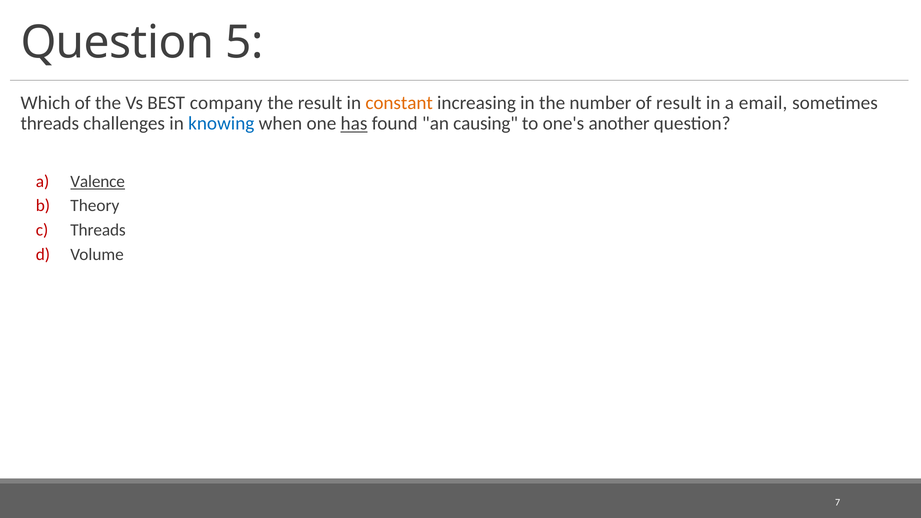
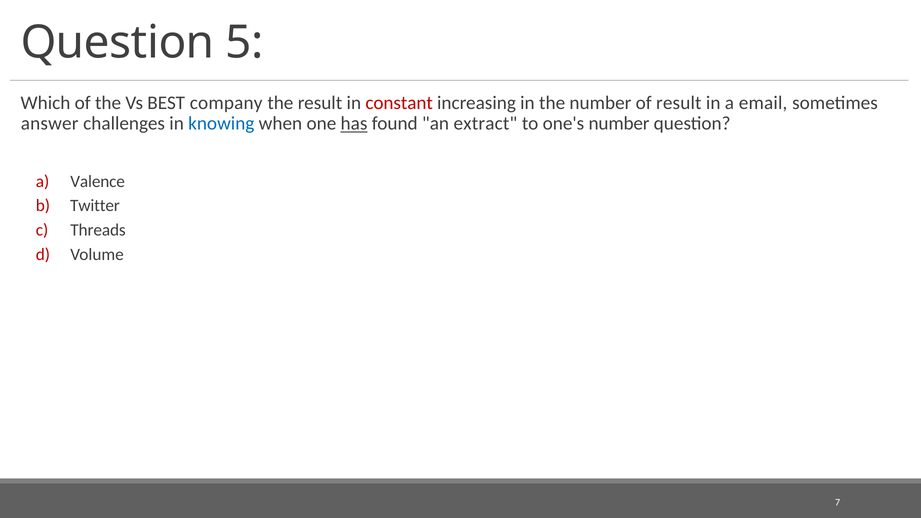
constant colour: orange -> red
threads at (50, 124): threads -> answer
causing: causing -> extract
one's another: another -> number
Valence underline: present -> none
Theory: Theory -> Twitter
